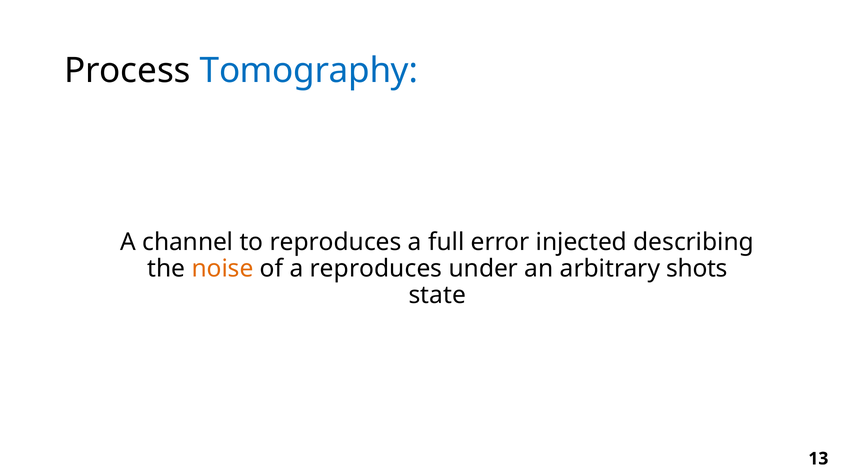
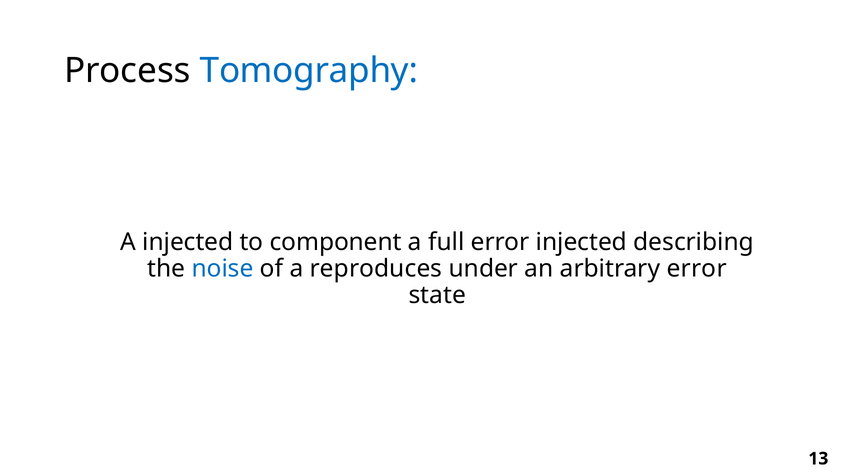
A channel: channel -> injected
to reproduces: reproduces -> component
noise colour: orange -> blue
arbitrary shots: shots -> error
